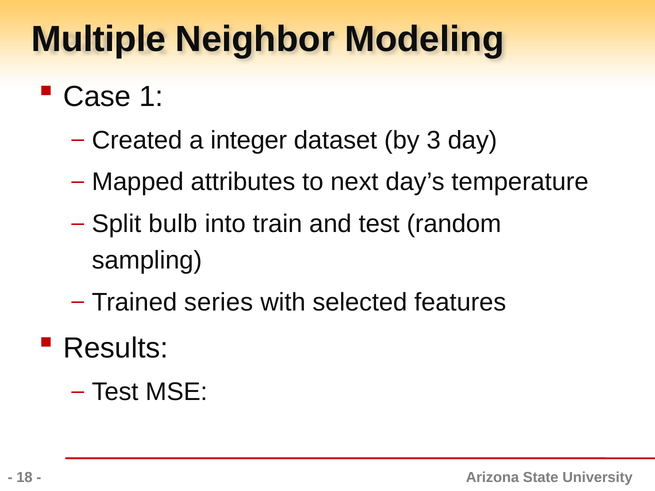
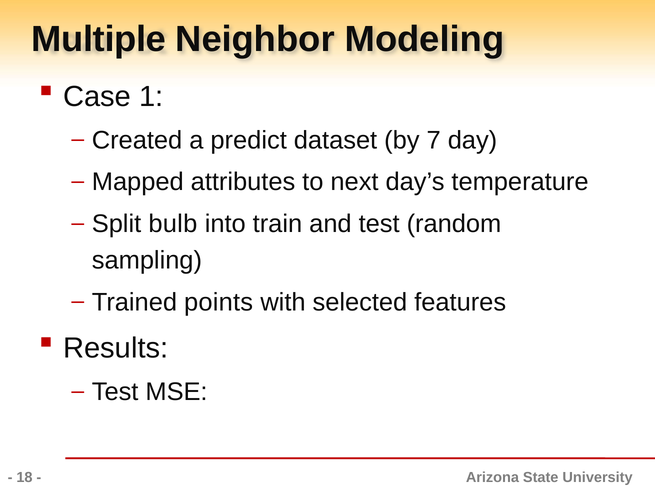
integer: integer -> predict
3: 3 -> 7
series: series -> points
